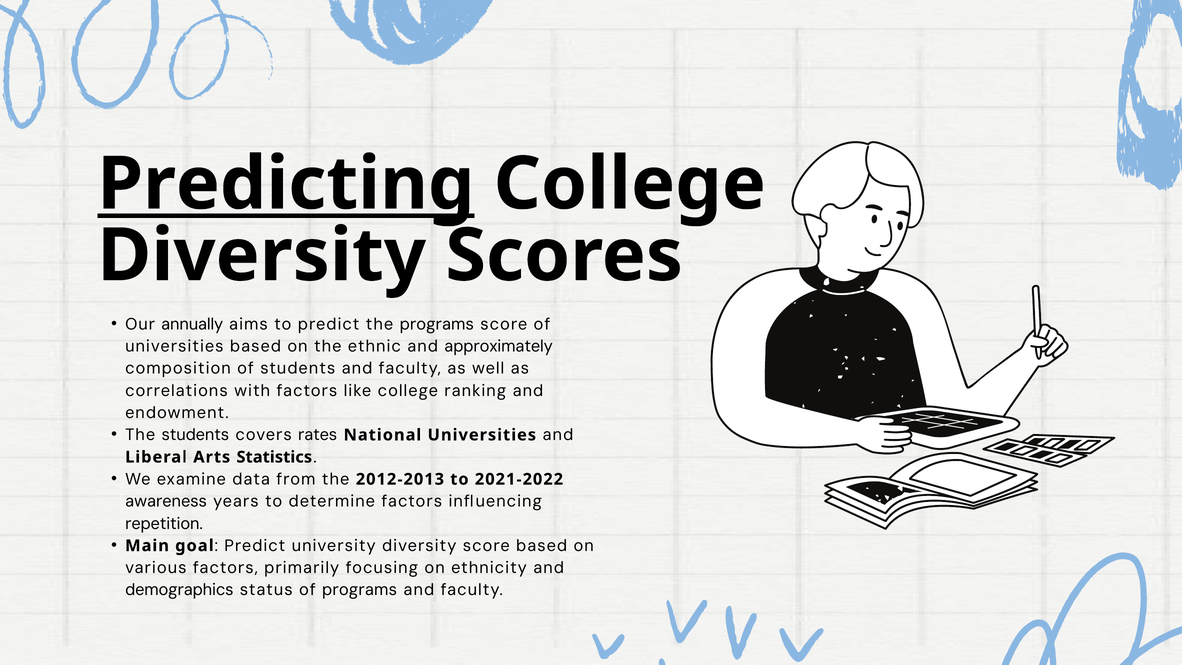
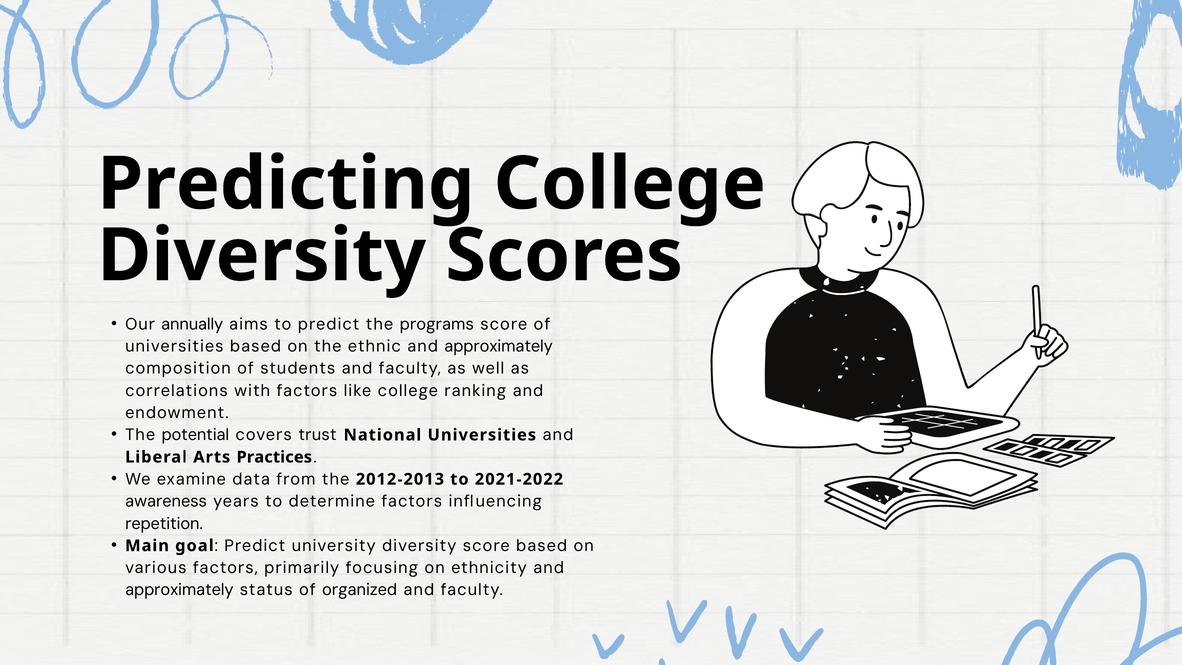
Predicting underline: present -> none
The students: students -> potential
rates: rates -> trust
Statistics: Statistics -> Practices
demographics at (179, 590): demographics -> approximately
of programs: programs -> organized
